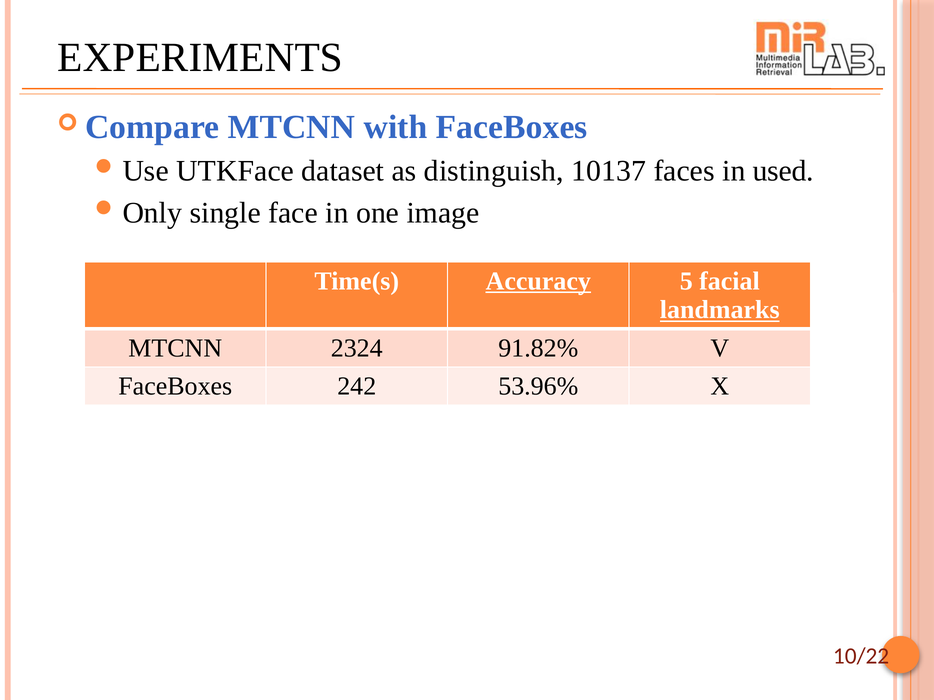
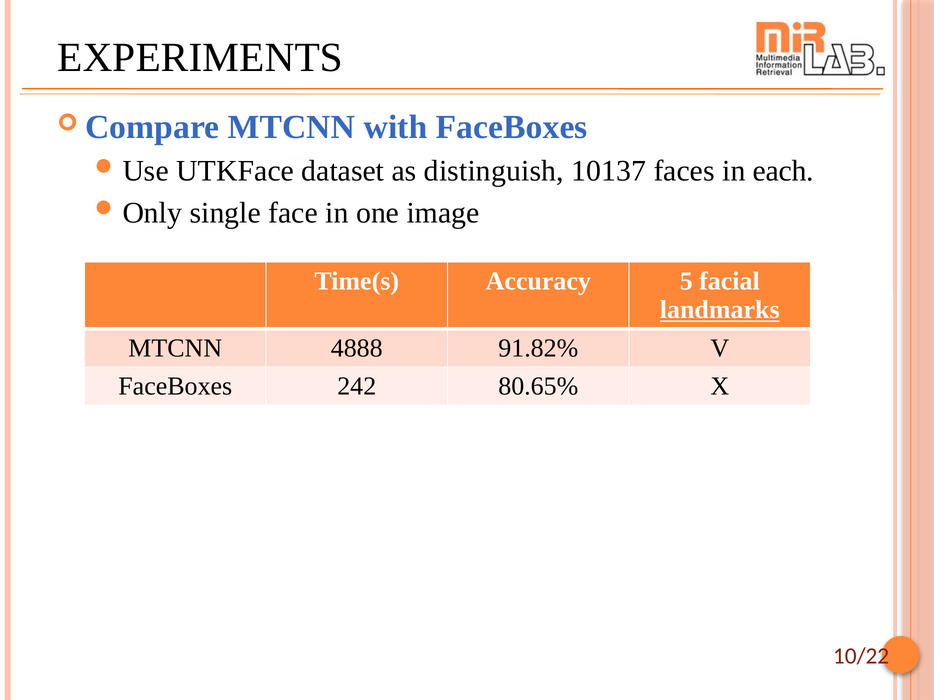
used: used -> each
Accuracy underline: present -> none
2324: 2324 -> 4888
53.96%: 53.96% -> 80.65%
